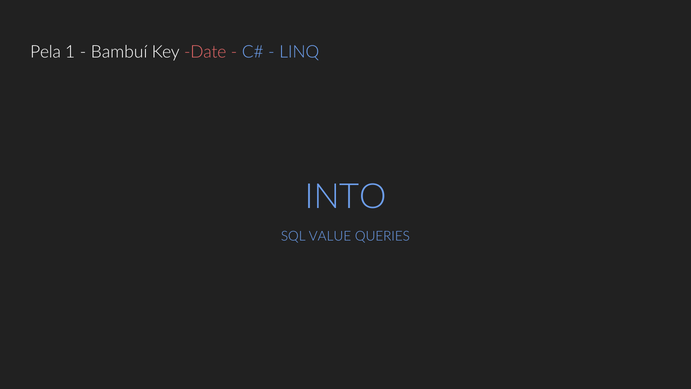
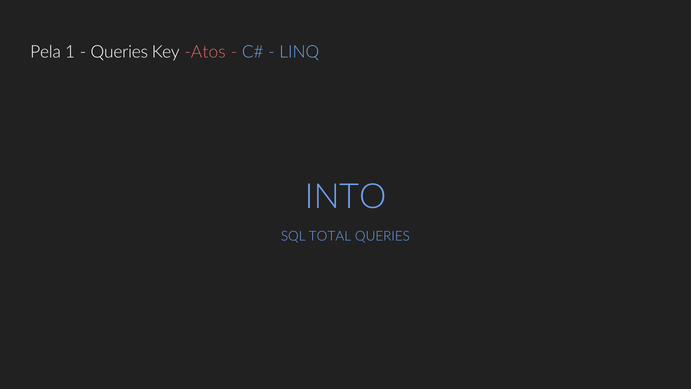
Bambuí at (119, 52): Bambuí -> Queries
Date: Date -> Atos
VALUE: VALUE -> TOTAL
